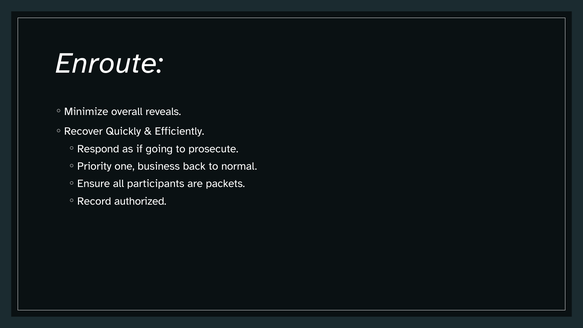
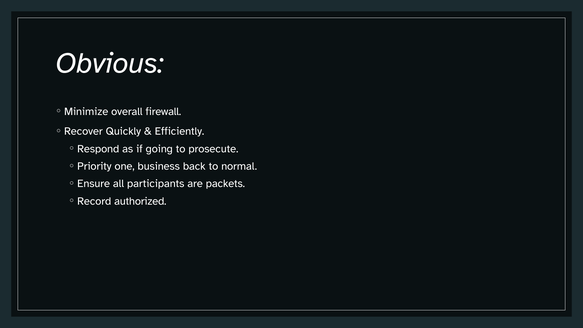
Enroute: Enroute -> Obvious
reveals: reveals -> firewall
